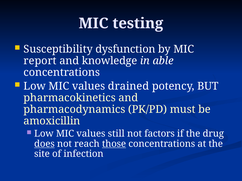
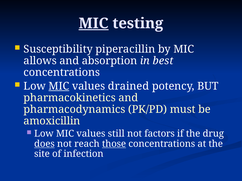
MIC at (94, 23) underline: none -> present
dysfunction: dysfunction -> piperacillin
report: report -> allows
knowledge: knowledge -> absorption
able: able -> best
MIC at (59, 86) underline: none -> present
